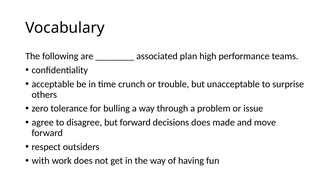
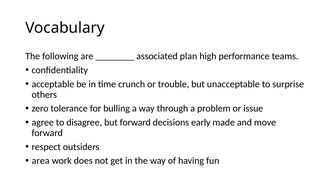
decisions does: does -> early
with: with -> area
